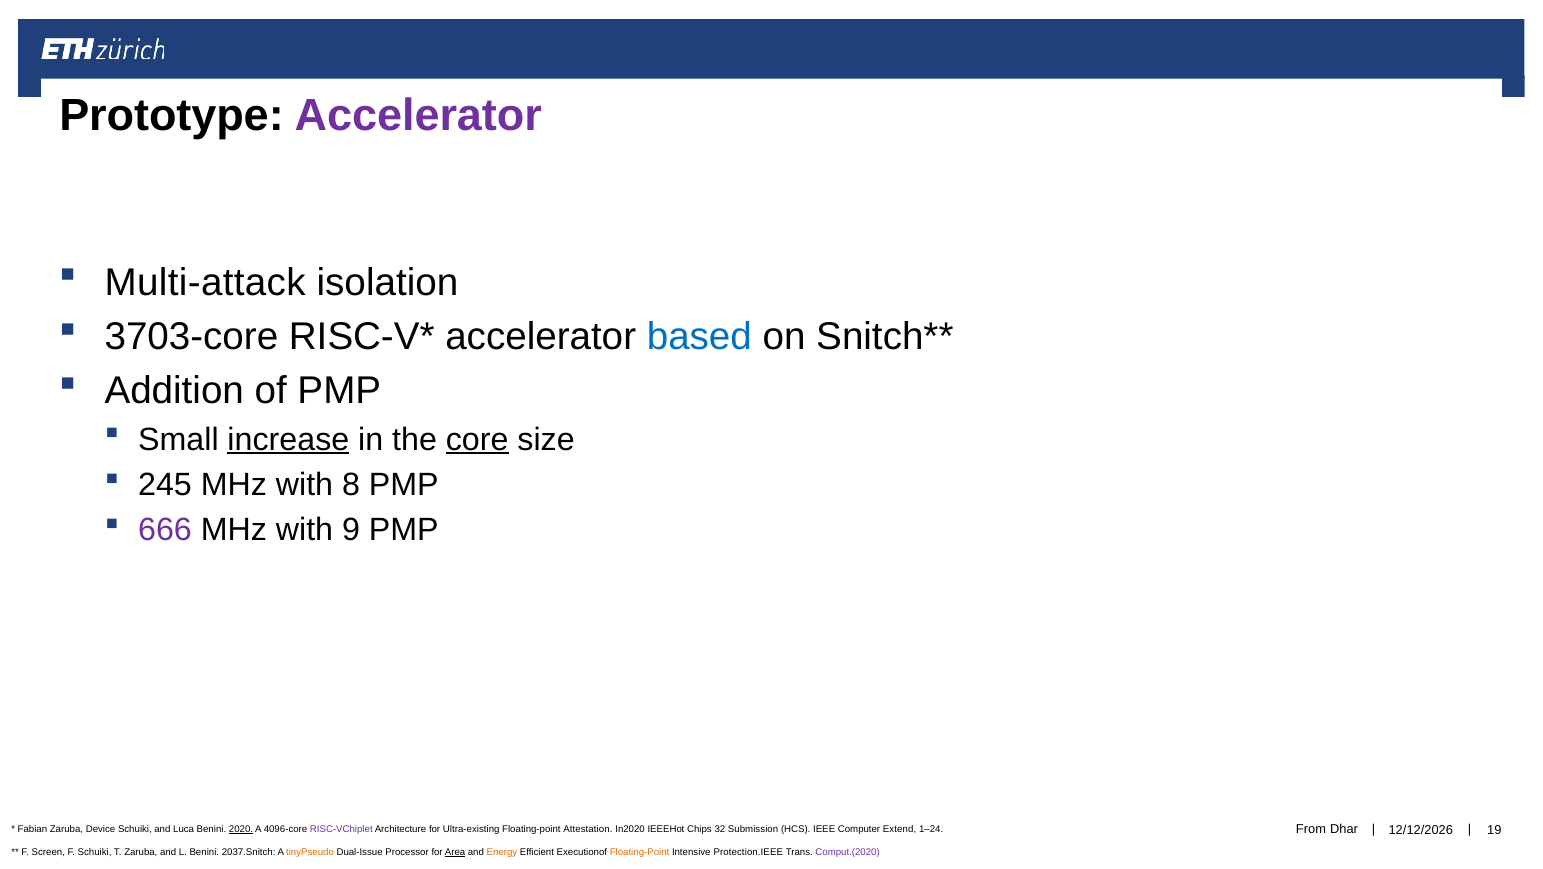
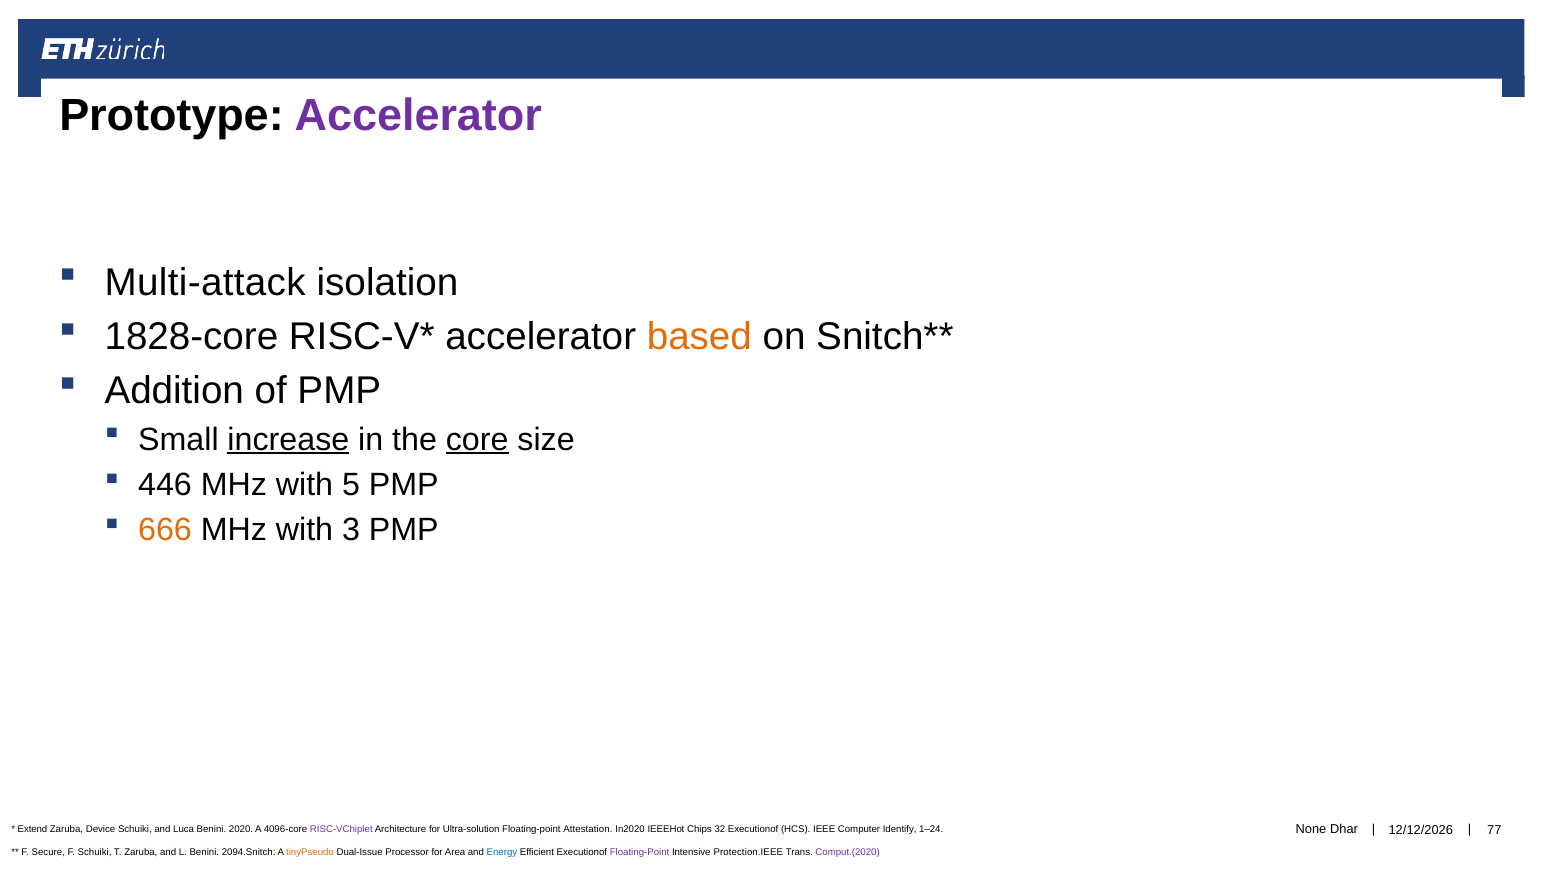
3703-core: 3703-core -> 1828-core
based colour: blue -> orange
245: 245 -> 446
8: 8 -> 5
666 colour: purple -> orange
9: 9 -> 3
From: From -> None
19: 19 -> 77
Fabian: Fabian -> Extend
2020 underline: present -> none
Ultra-existing: Ultra-existing -> Ultra-solution
32 Submission: Submission -> Executionof
Extend: Extend -> Identify
Screen: Screen -> Secure
2037.Snitch: 2037.Snitch -> 2094.Snitch
Area underline: present -> none
Energy colour: orange -> blue
Floating-Point at (640, 851) colour: orange -> purple
